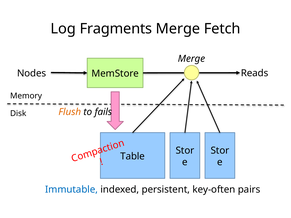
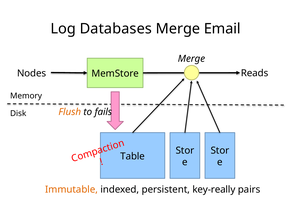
Fragments: Fragments -> Databases
Fetch: Fetch -> Email
Immutable colour: blue -> orange
key-often: key-often -> key-really
